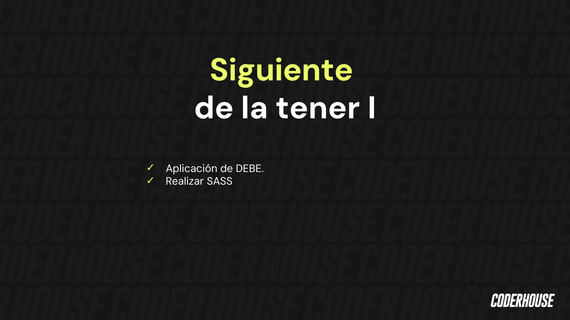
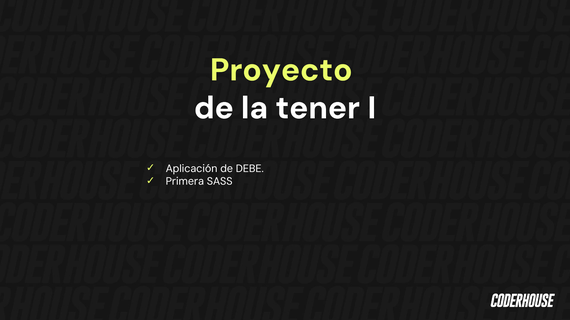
Siguiente: Siguiente -> Proyecto
Realizar: Realizar -> Primera
